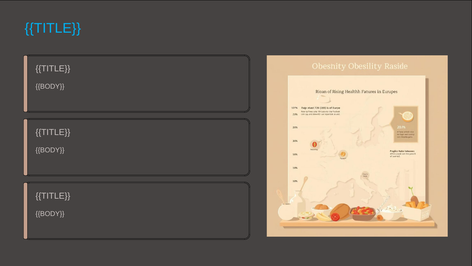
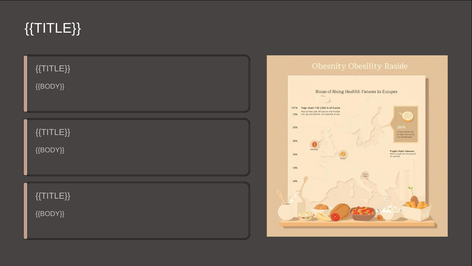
TITLE at (53, 28) colour: light blue -> white
